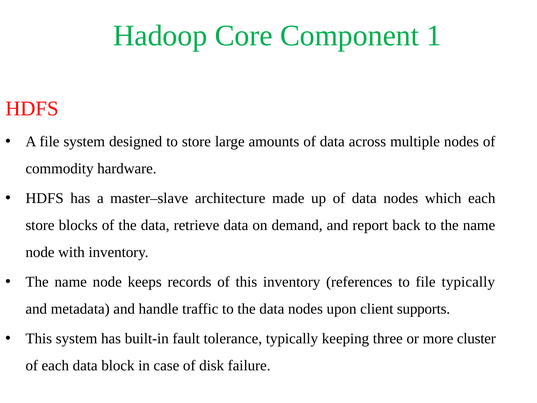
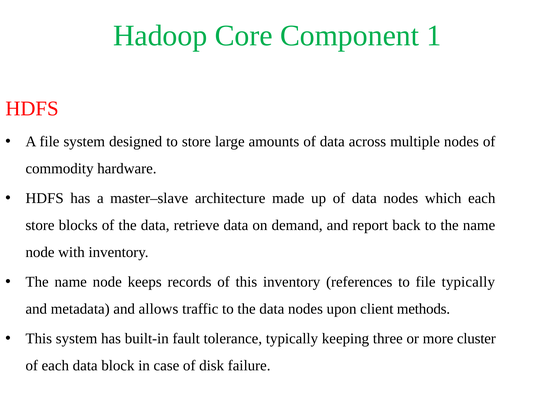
handle: handle -> allows
supports: supports -> methods
